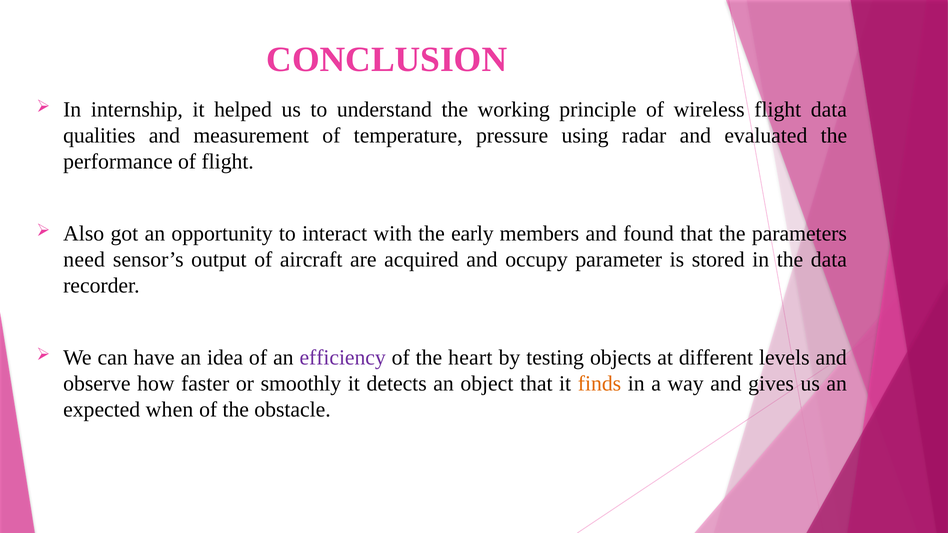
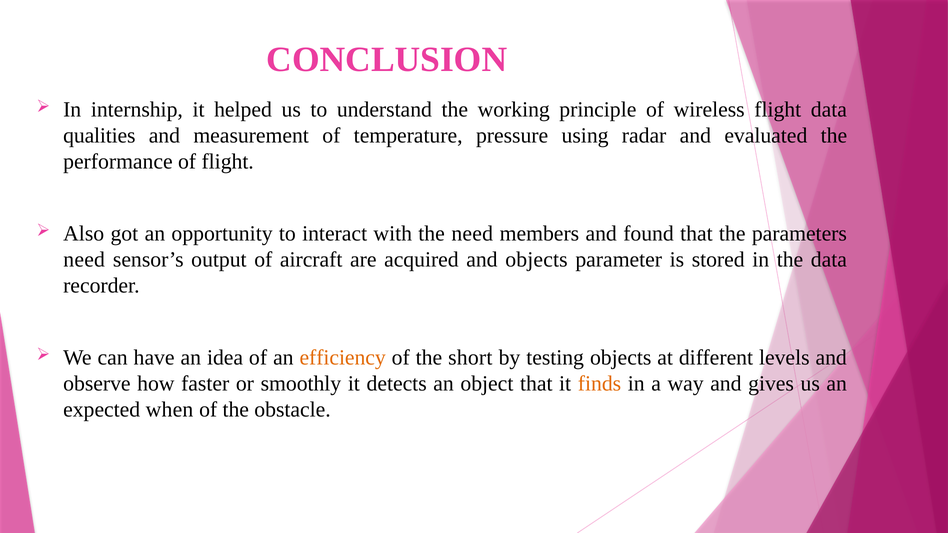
the early: early -> need
and occupy: occupy -> objects
efficiency colour: purple -> orange
heart: heart -> short
